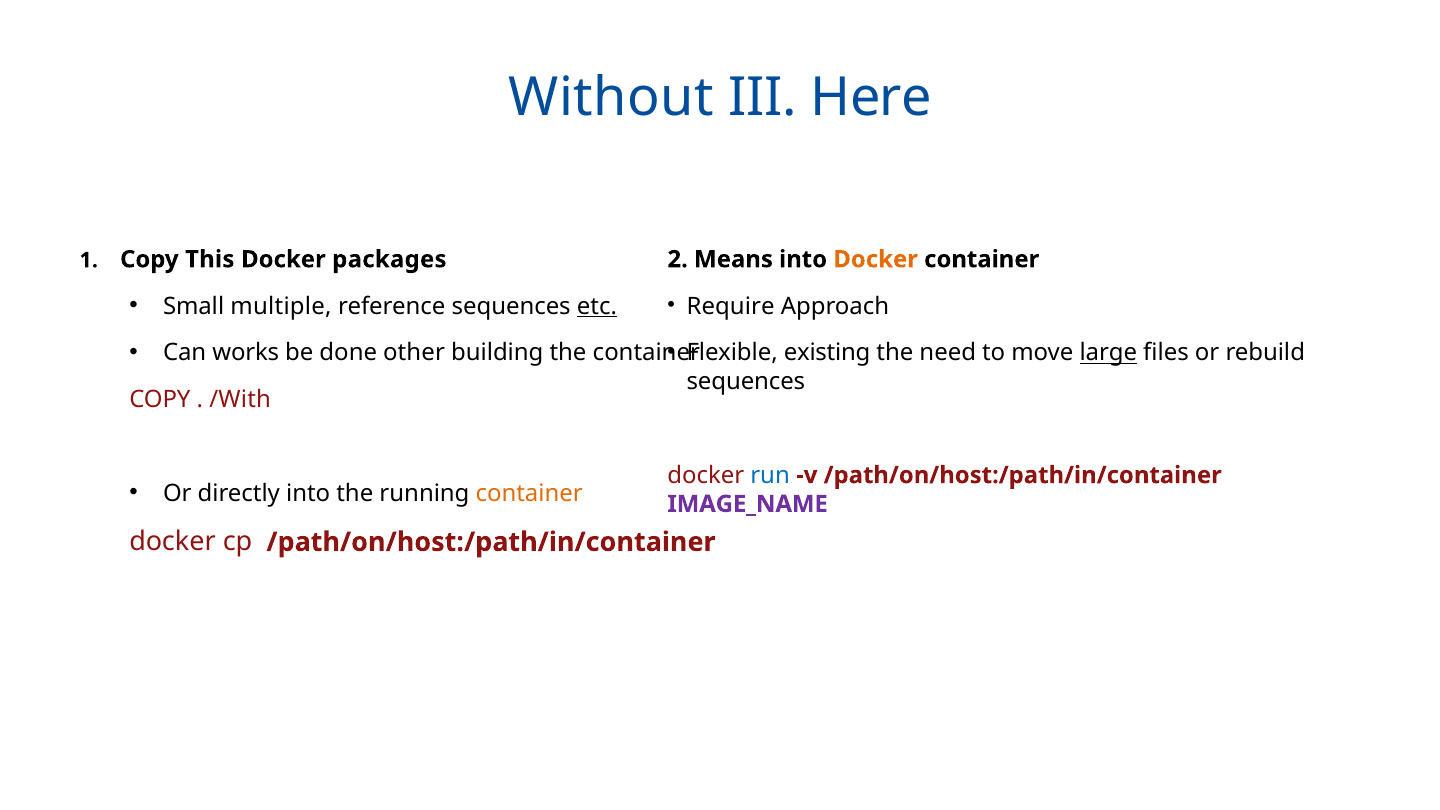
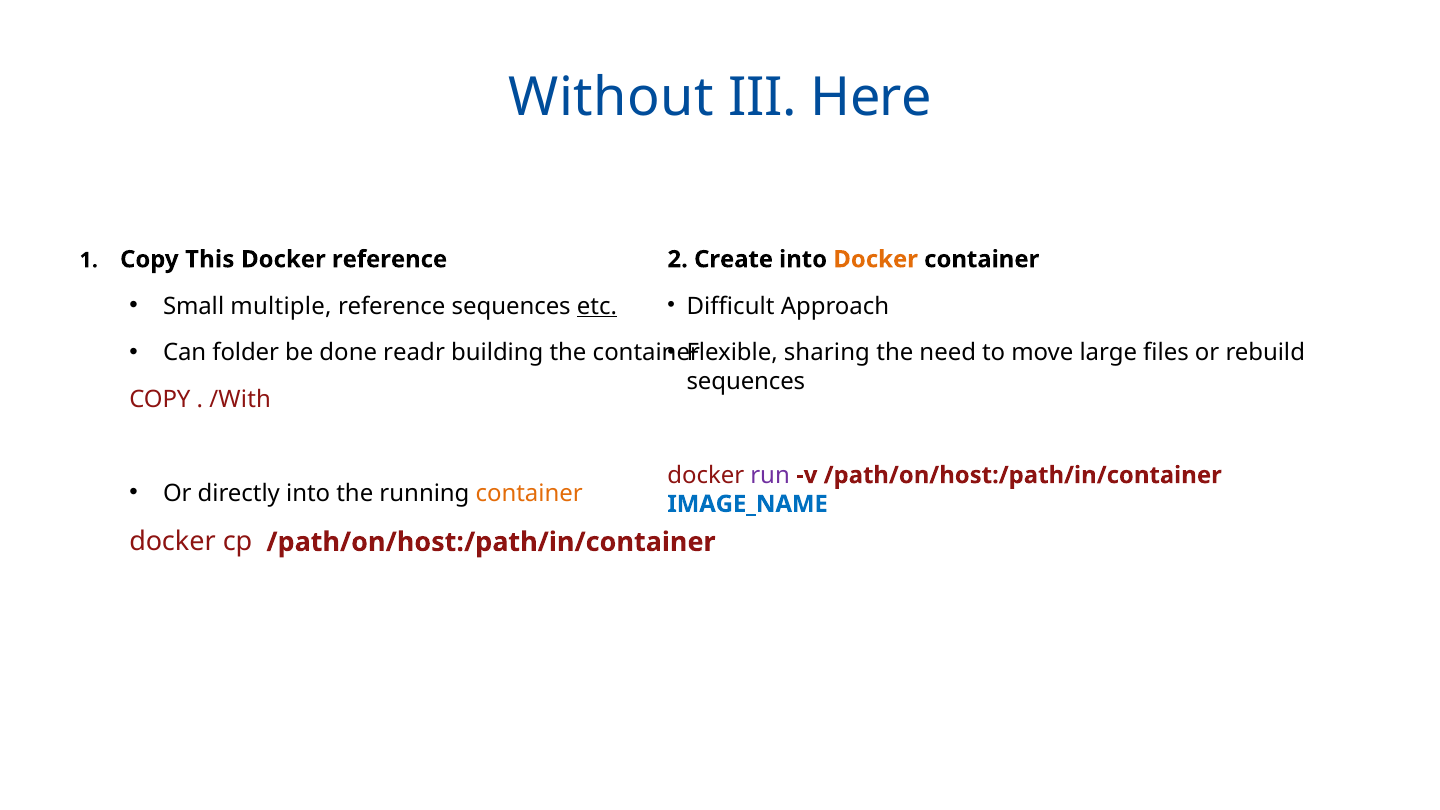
Means: Means -> Create
Docker packages: packages -> reference
Require: Require -> Difficult
works: works -> folder
other: other -> readr
existing: existing -> sharing
large underline: present -> none
run colour: blue -> purple
IMAGE_NAME colour: purple -> blue
